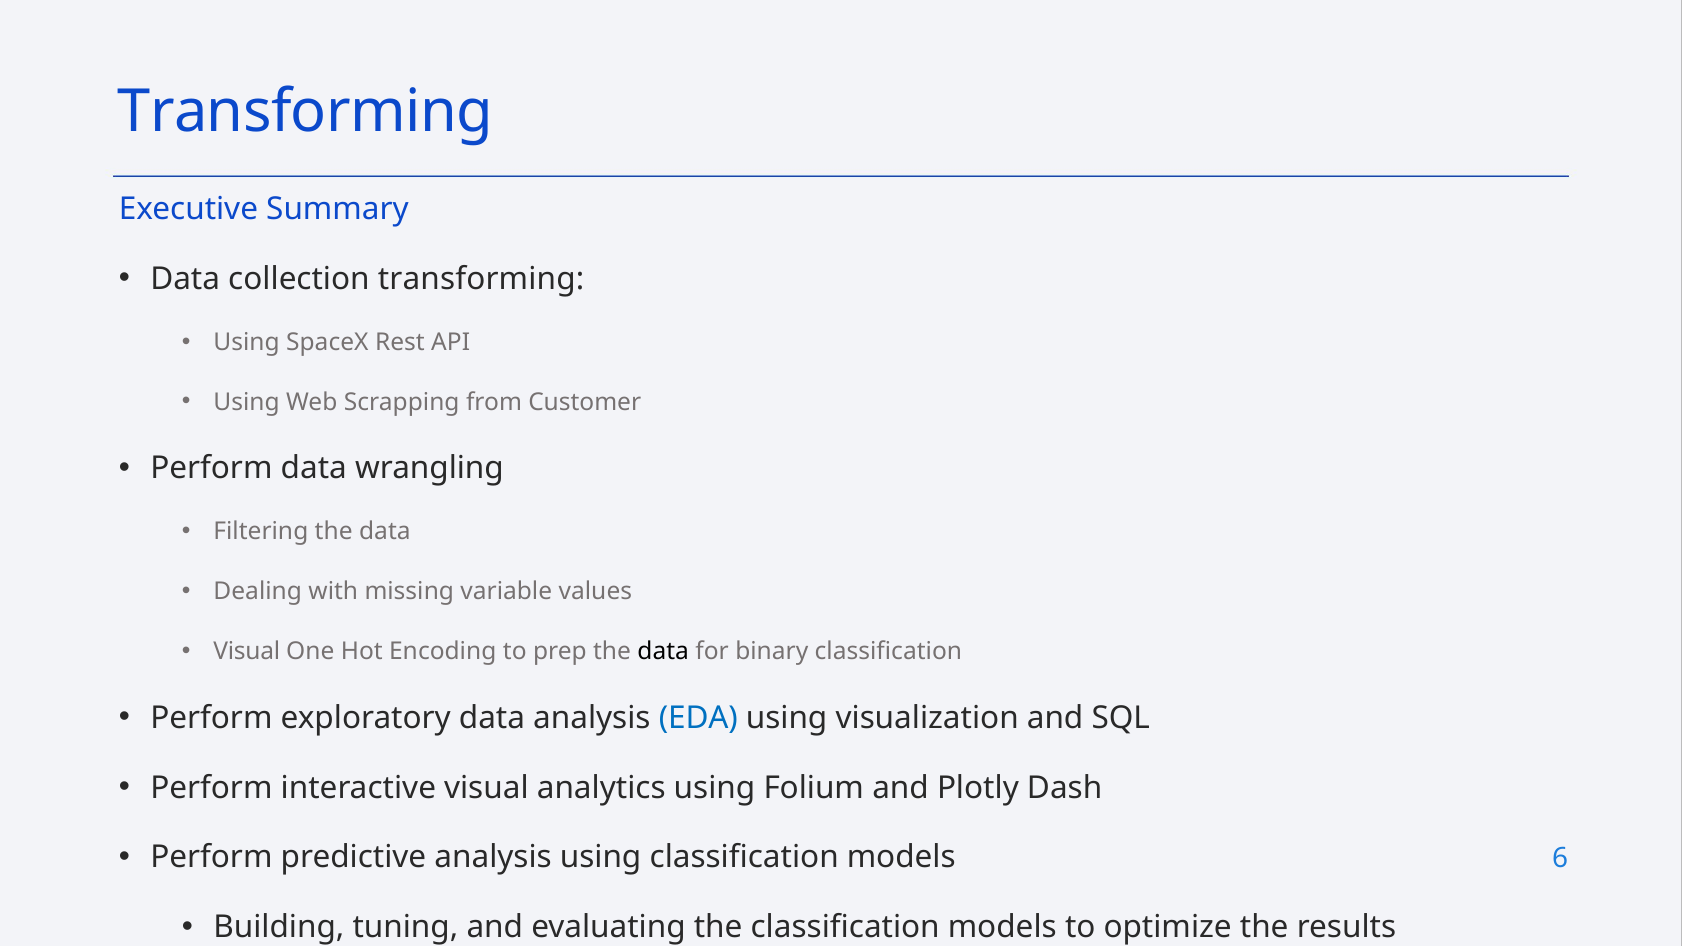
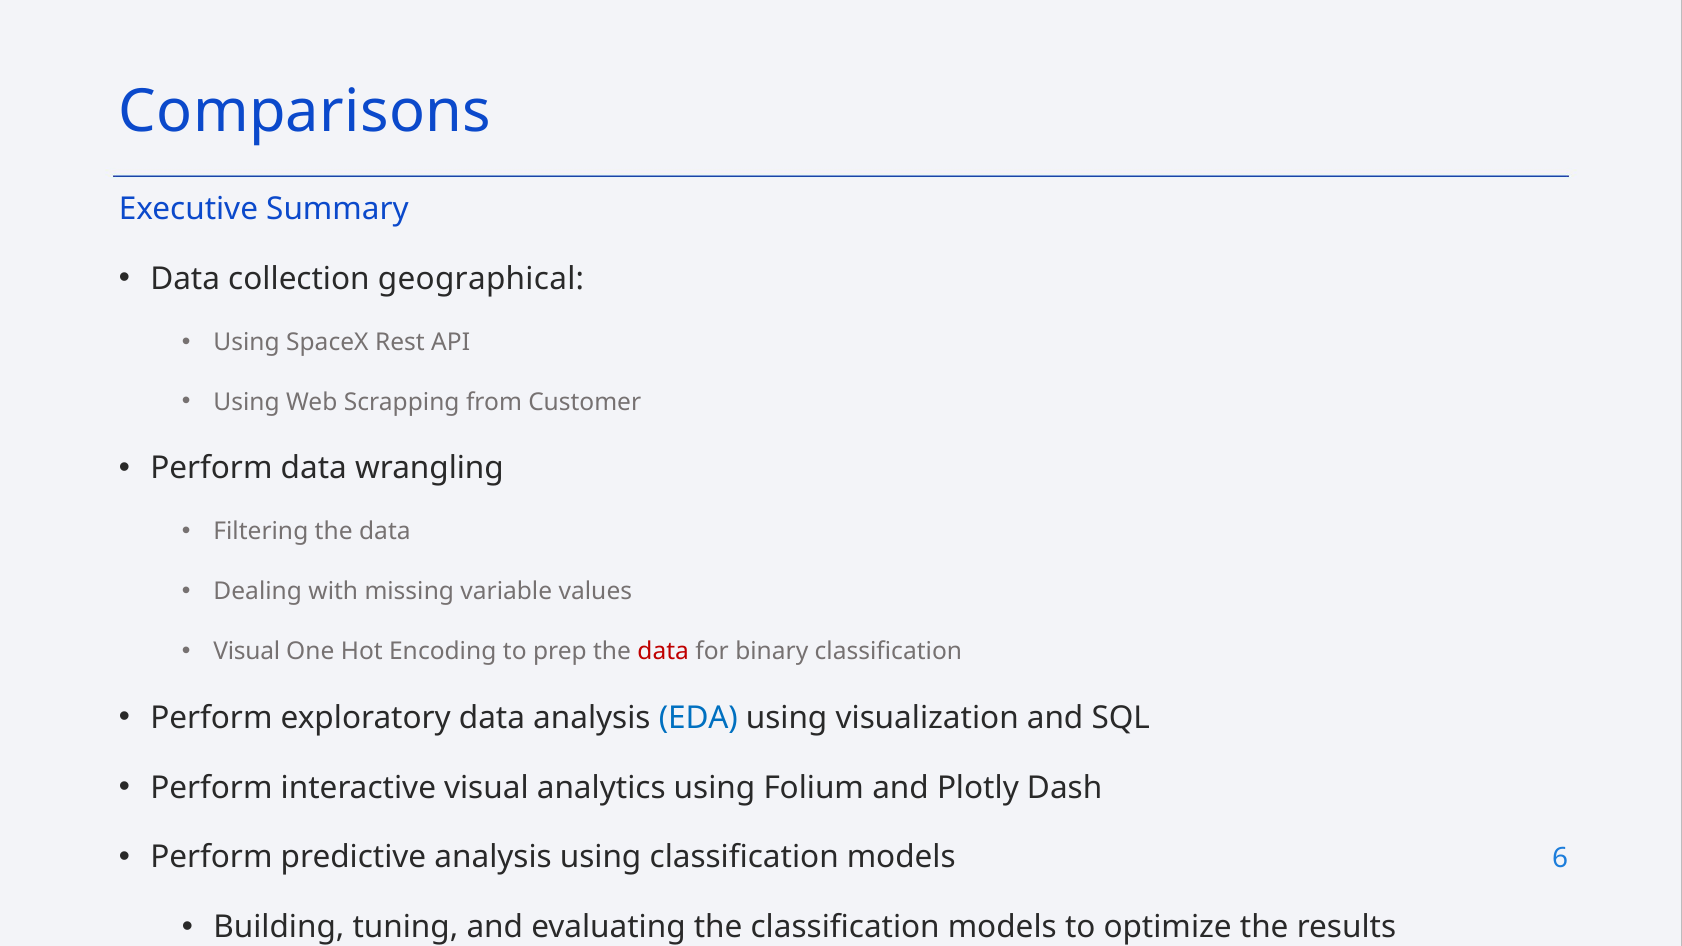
Transforming at (305, 112): Transforming -> Comparisons
collection transforming: transforming -> geographical
data at (663, 652) colour: black -> red
